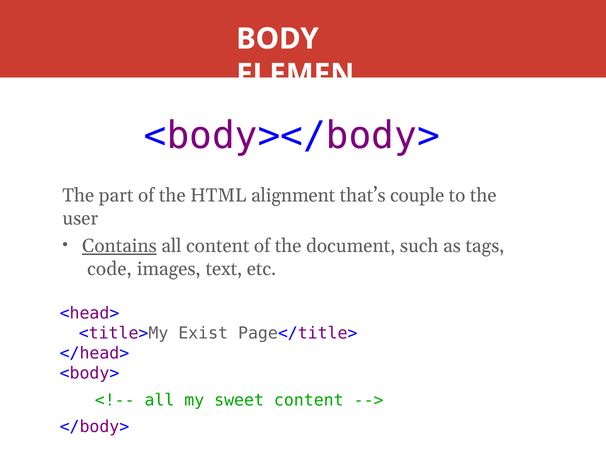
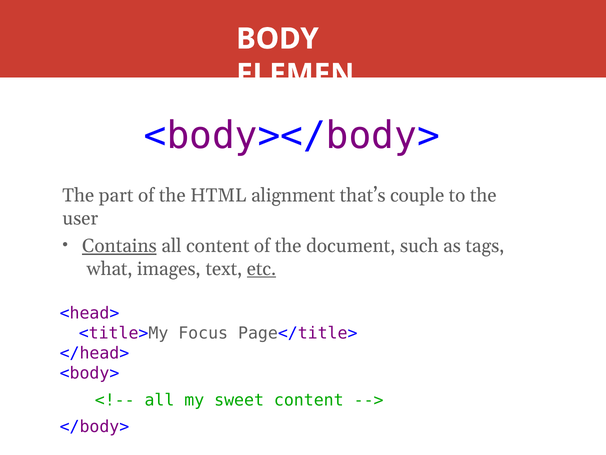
code: code -> what
etc underline: none -> present
Exist: Exist -> Focus
